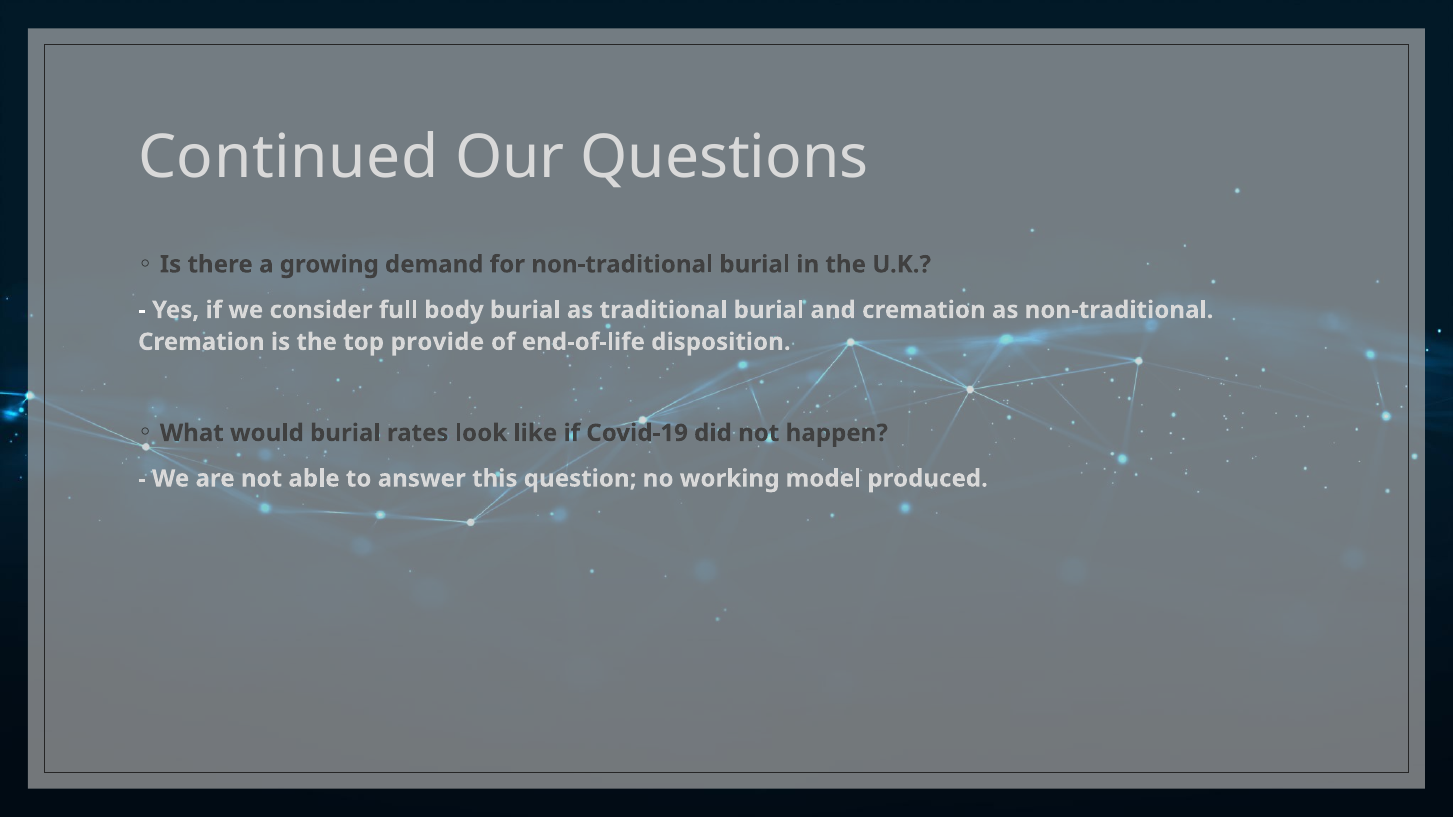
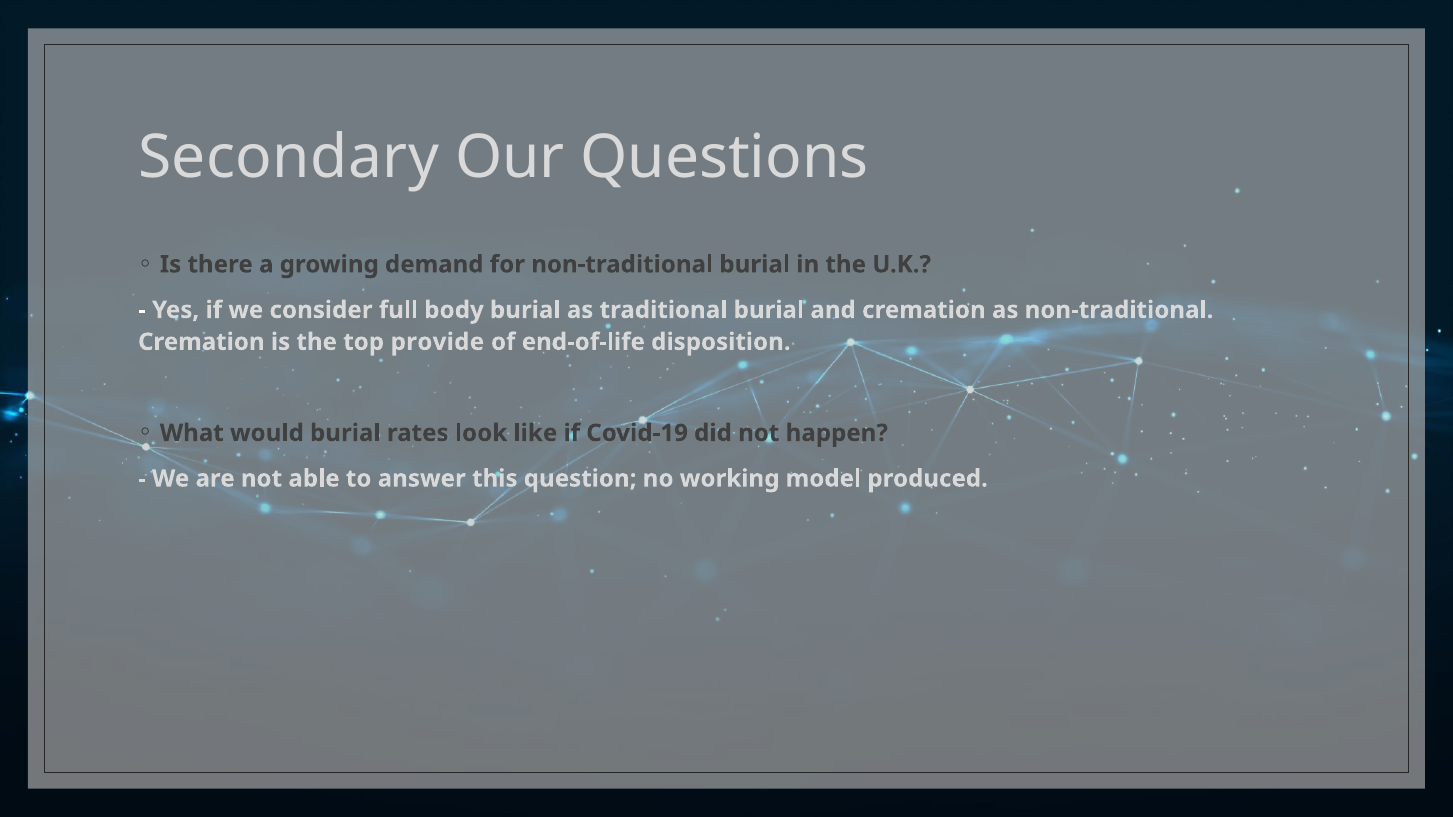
Continued: Continued -> Secondary
